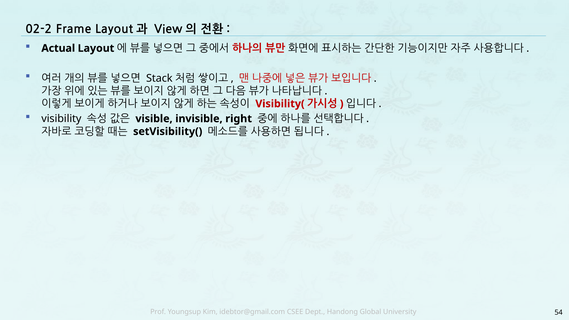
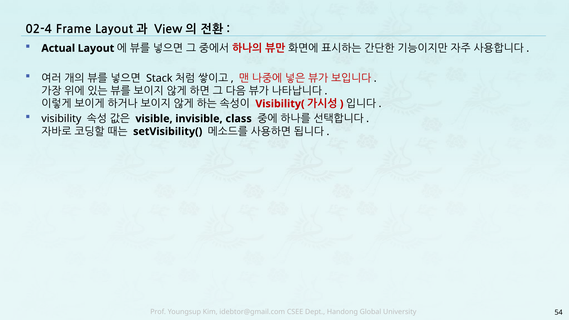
02-2: 02-2 -> 02-4
right: right -> class
